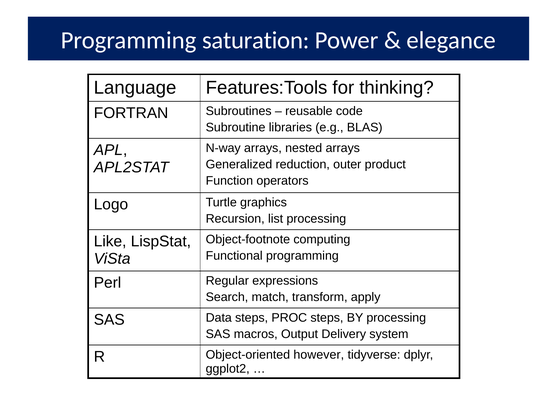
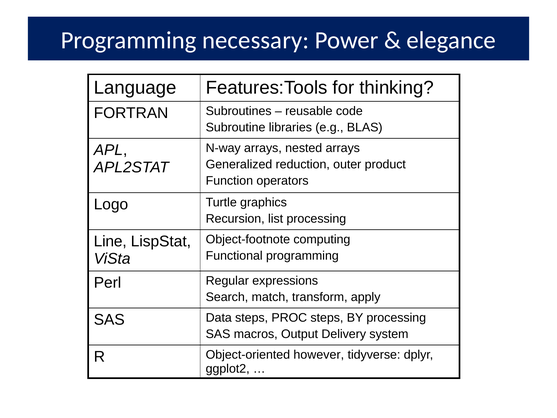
saturation: saturation -> necessary
Like: Like -> Line
